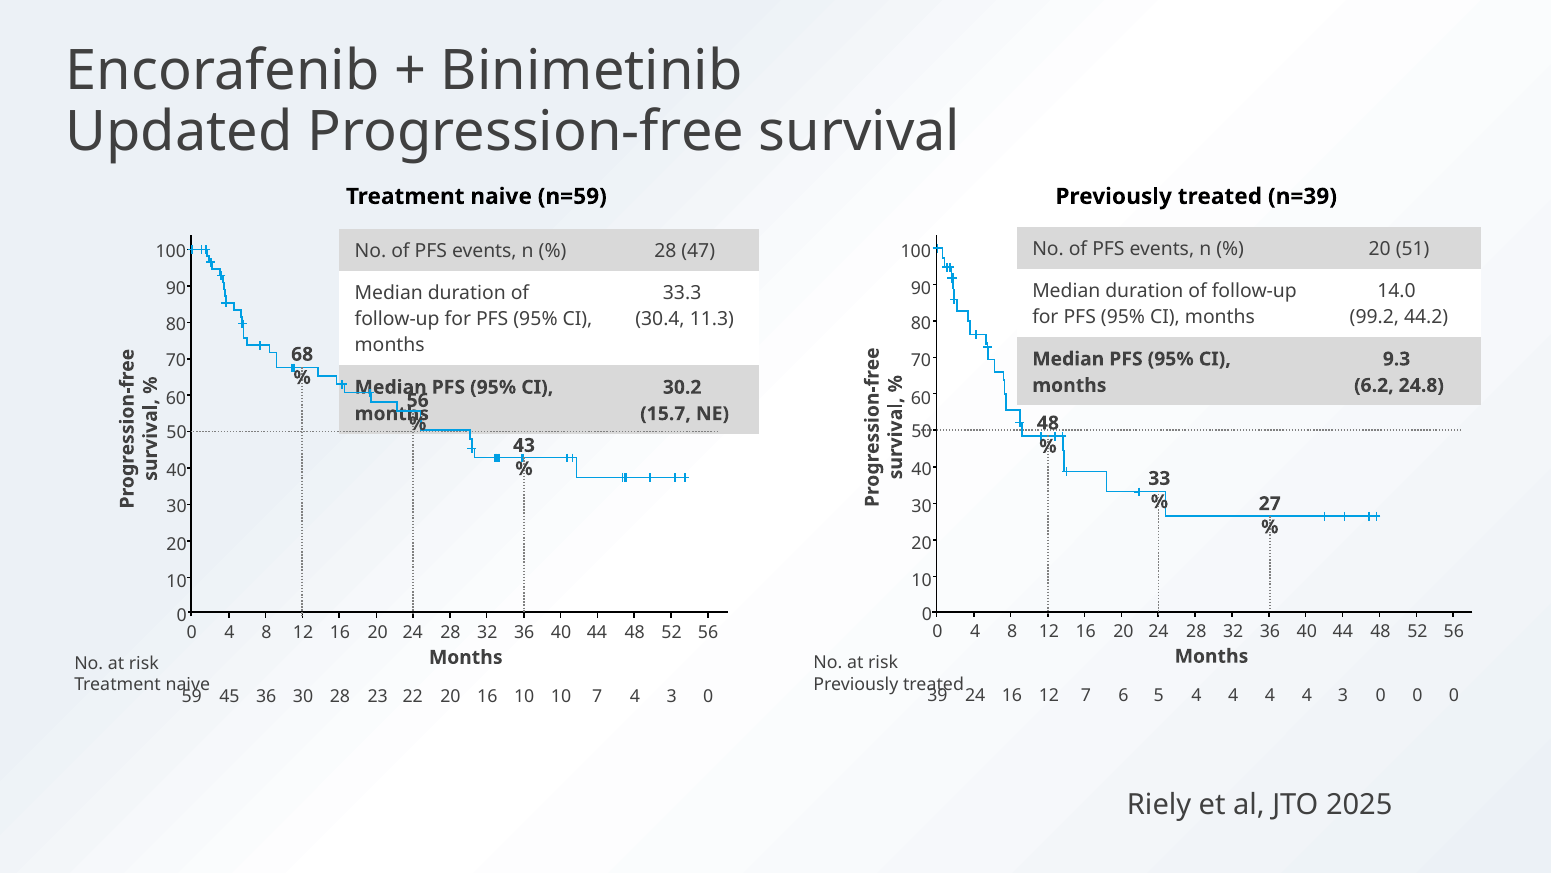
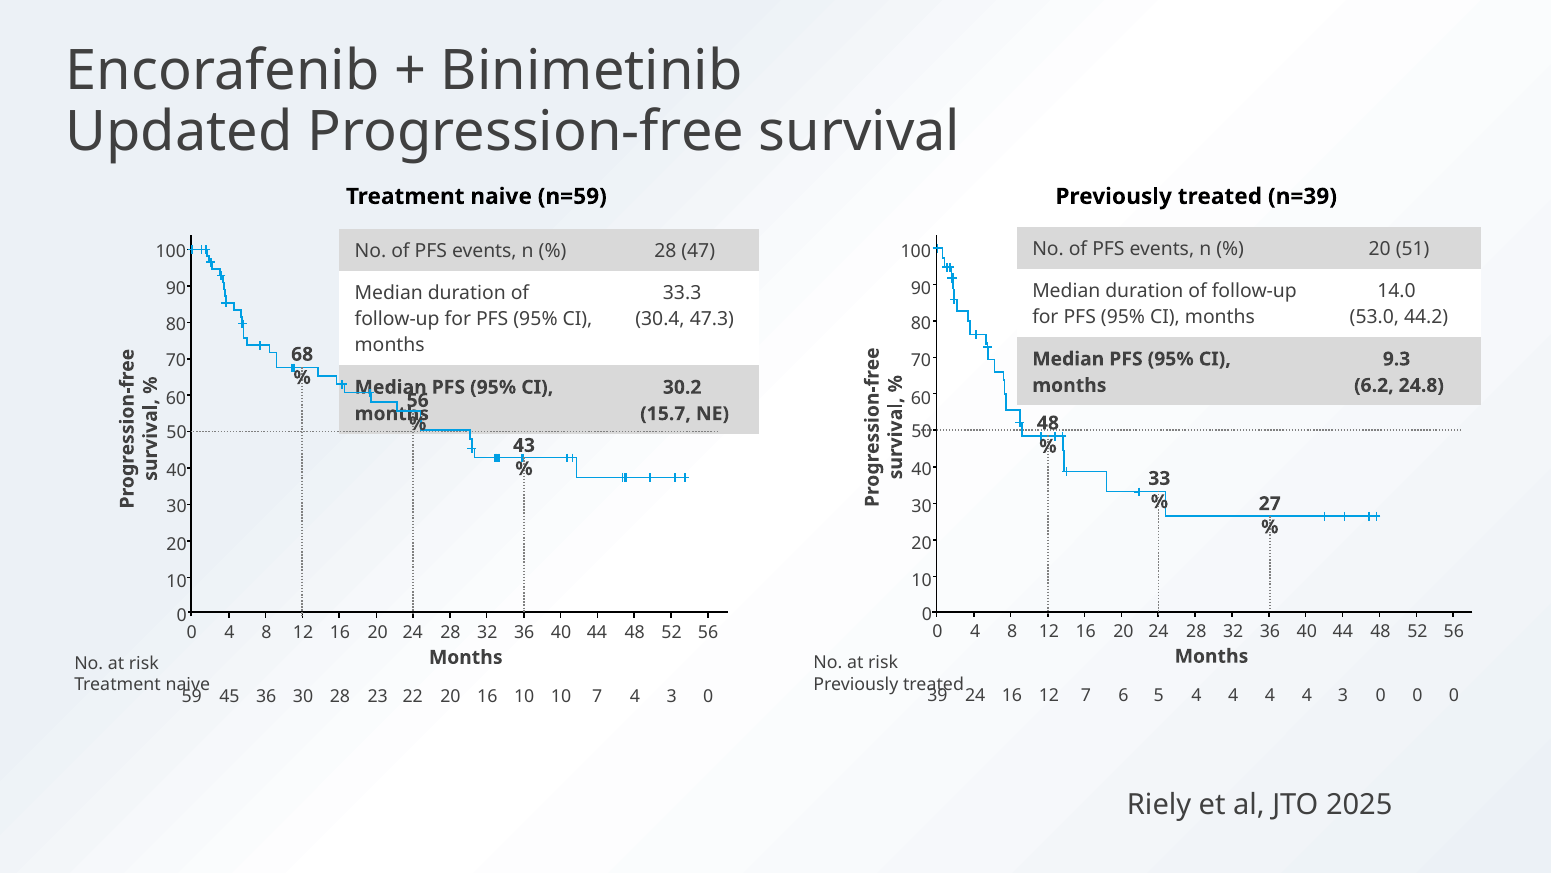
99.2: 99.2 -> 53.0
11.3: 11.3 -> 47.3
